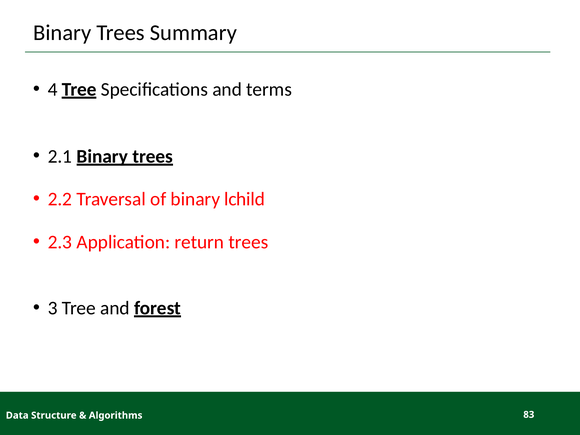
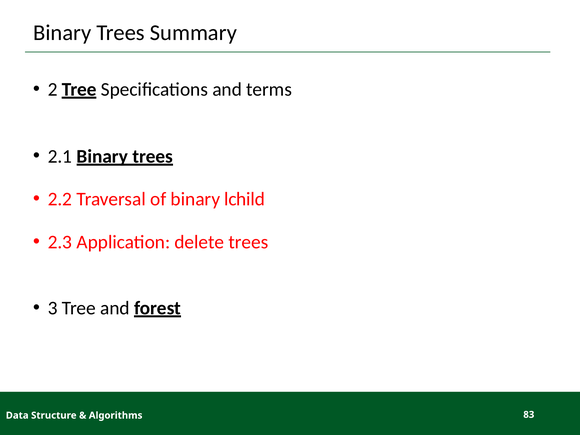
4: 4 -> 2
return: return -> delete
